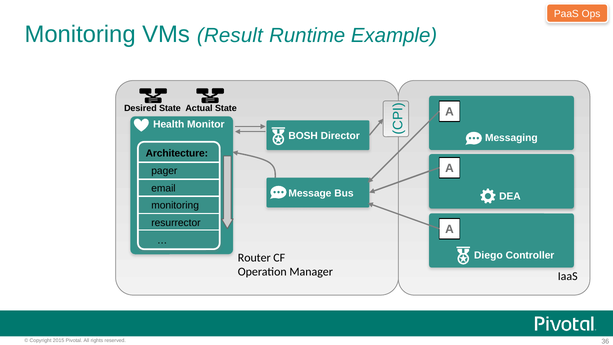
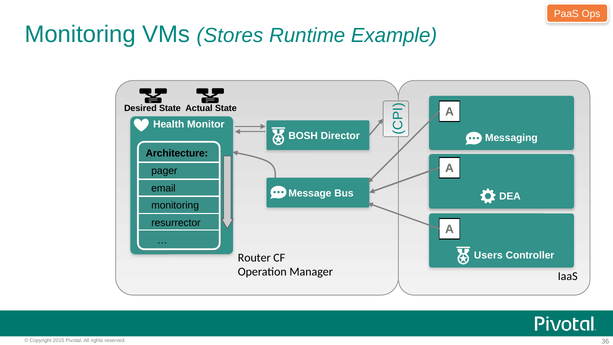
Result: Result -> Stores
Diego: Diego -> Users
